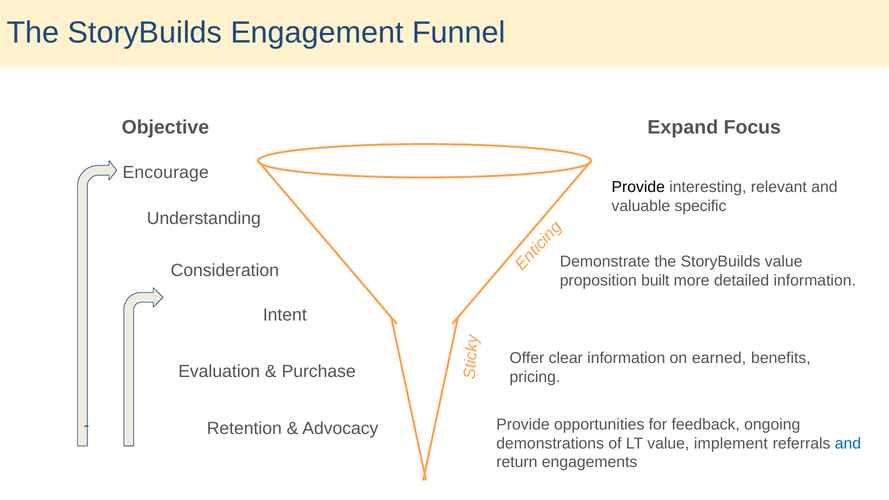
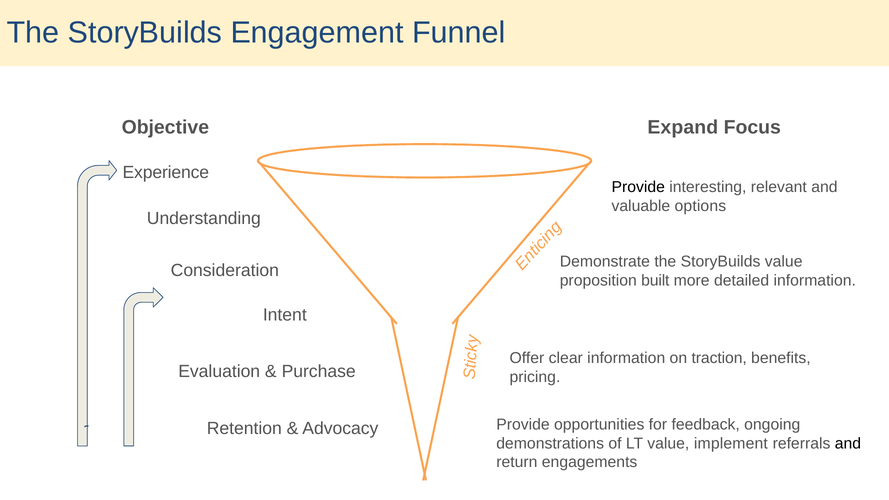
Encourage: Encourage -> Experience
specific: specific -> options
earned: earned -> traction
and at (848, 443) colour: blue -> black
